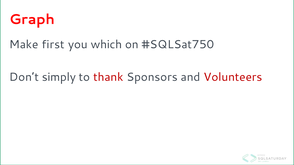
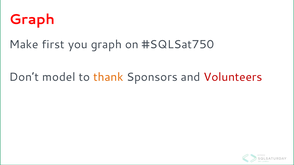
you which: which -> graph
simply: simply -> model
thank colour: red -> orange
